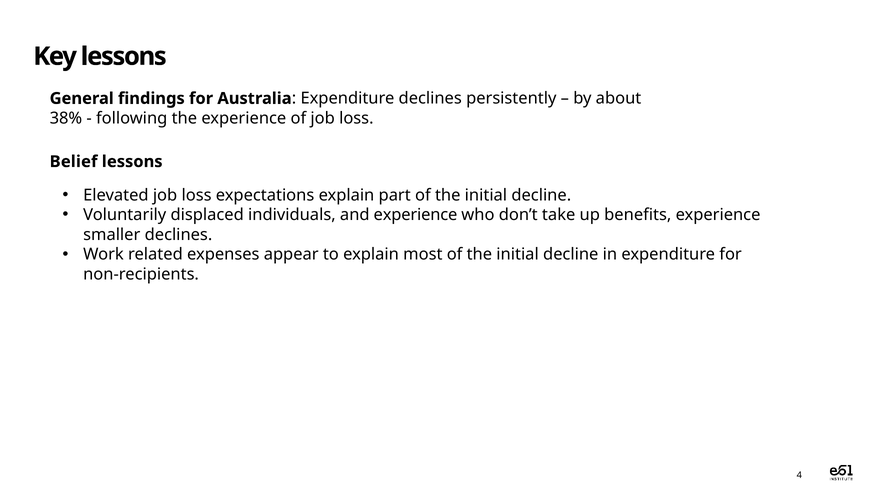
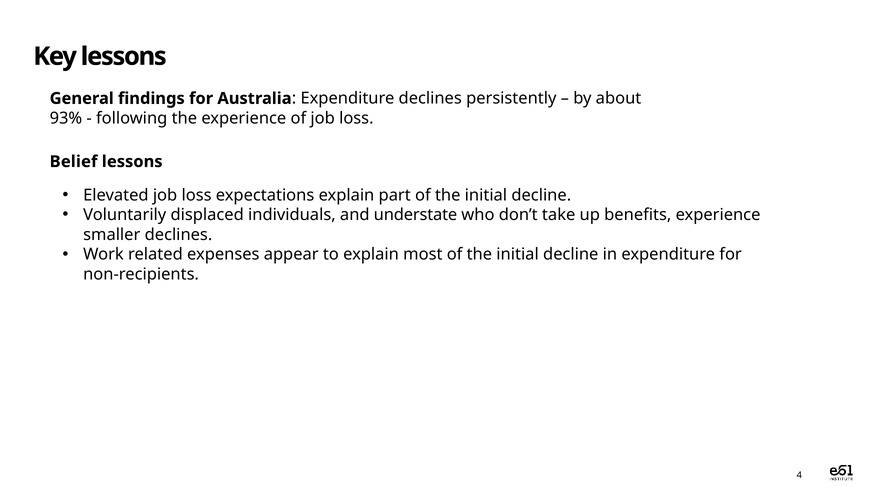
38%: 38% -> 93%
and experience: experience -> understate
